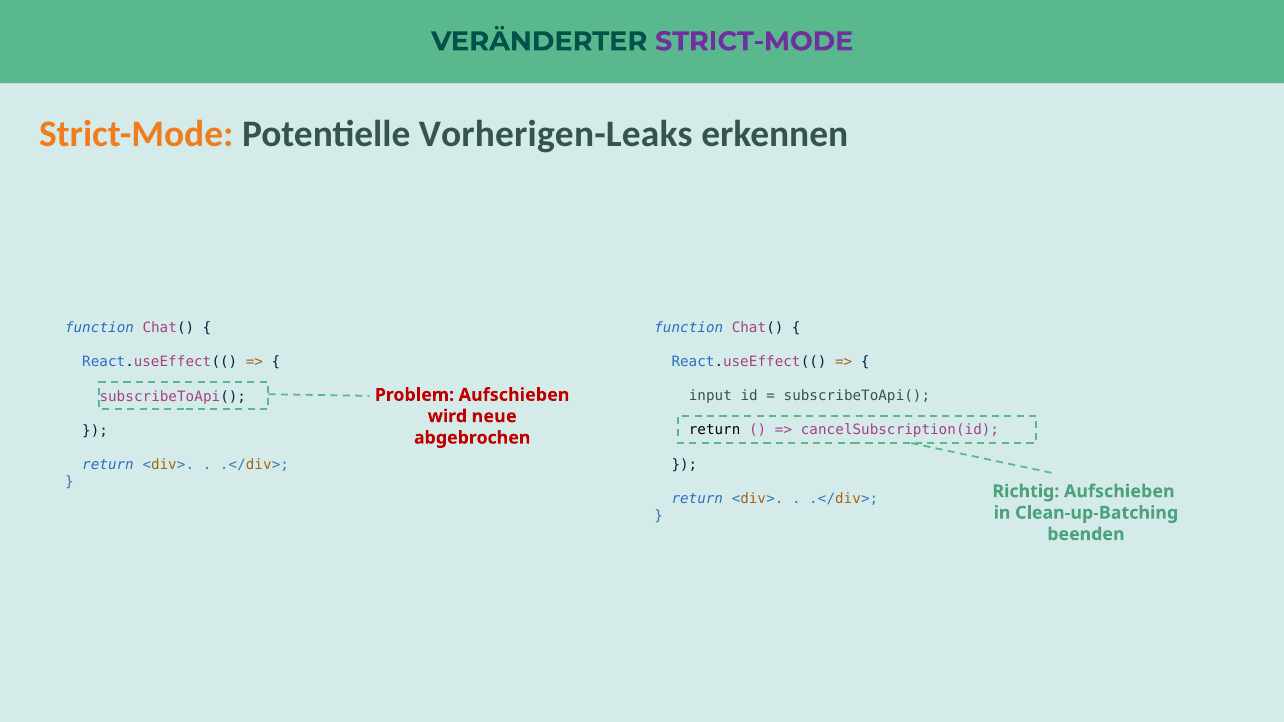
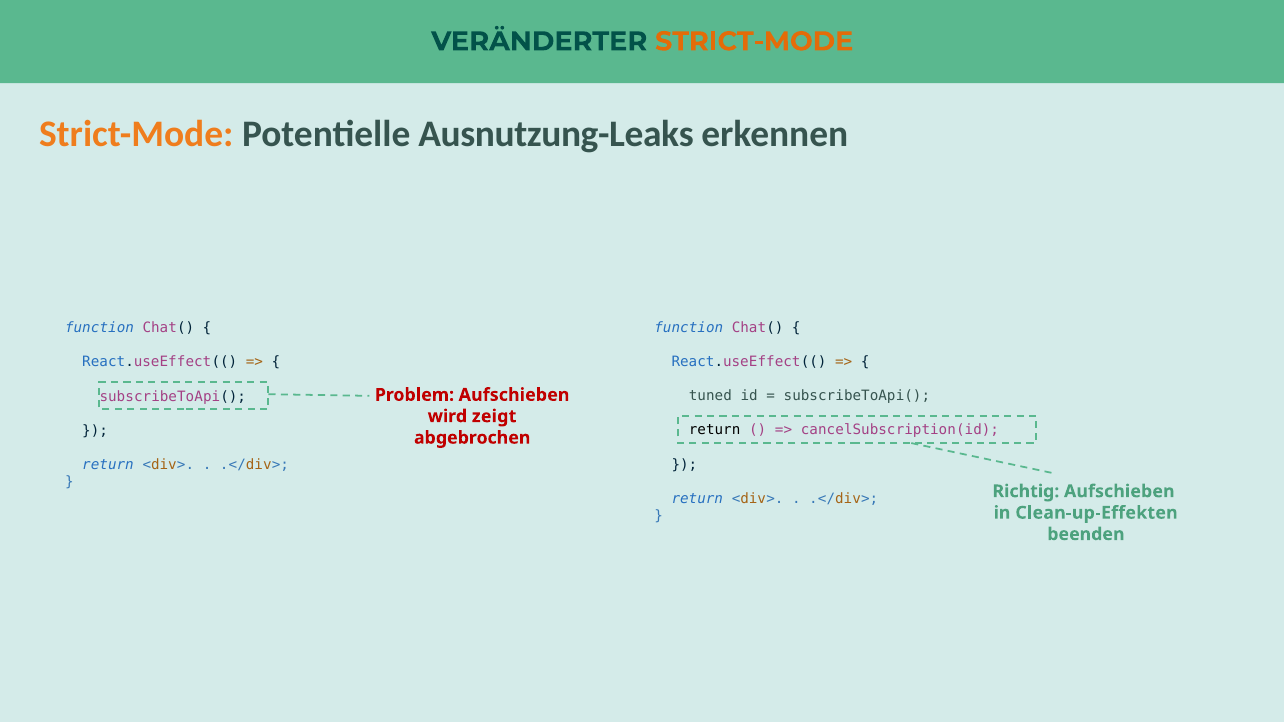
STRICT-MODE at (754, 41) colour: purple -> orange
Vorherigen-Leaks: Vorherigen-Leaks -> Ausnutzung-Leaks
input: input -> tuned
neue: neue -> zeigt
Clean-up-Batching: Clean-up-Batching -> Clean-up-Effekten
